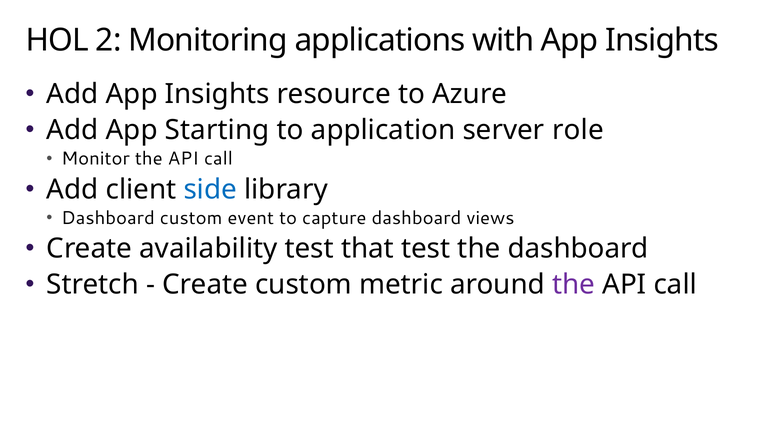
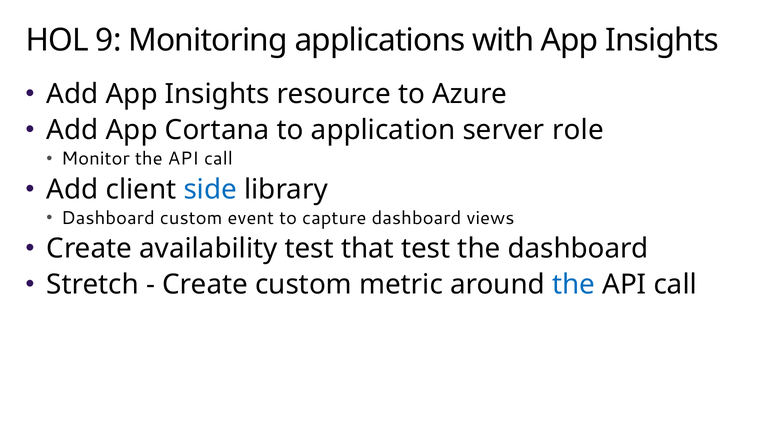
2: 2 -> 9
Starting: Starting -> Cortana
the at (574, 284) colour: purple -> blue
